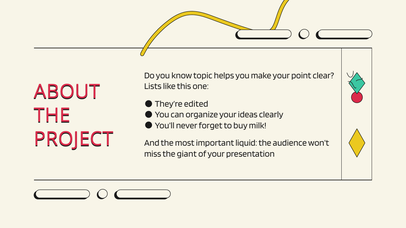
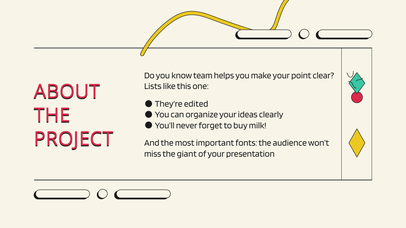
topic: topic -> team
liquid: liquid -> fonts
